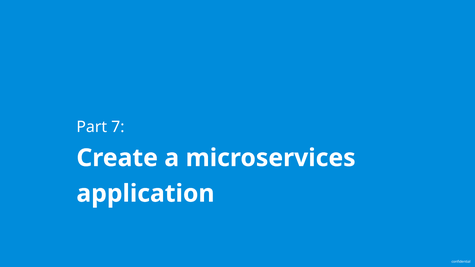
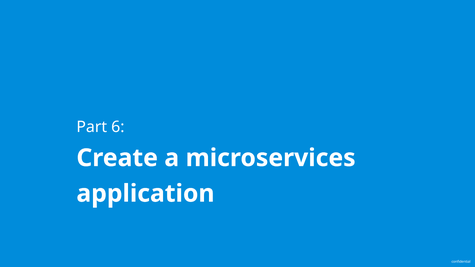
7: 7 -> 6
